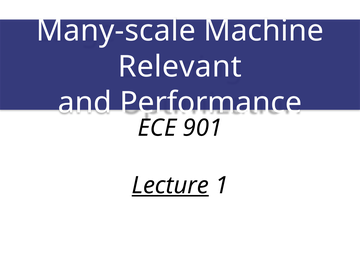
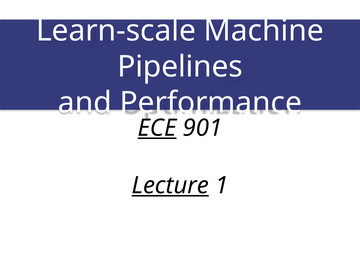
Many-scale: Many-scale -> Learn-scale
Relevant: Relevant -> Pipelines
ECE underline: none -> present
